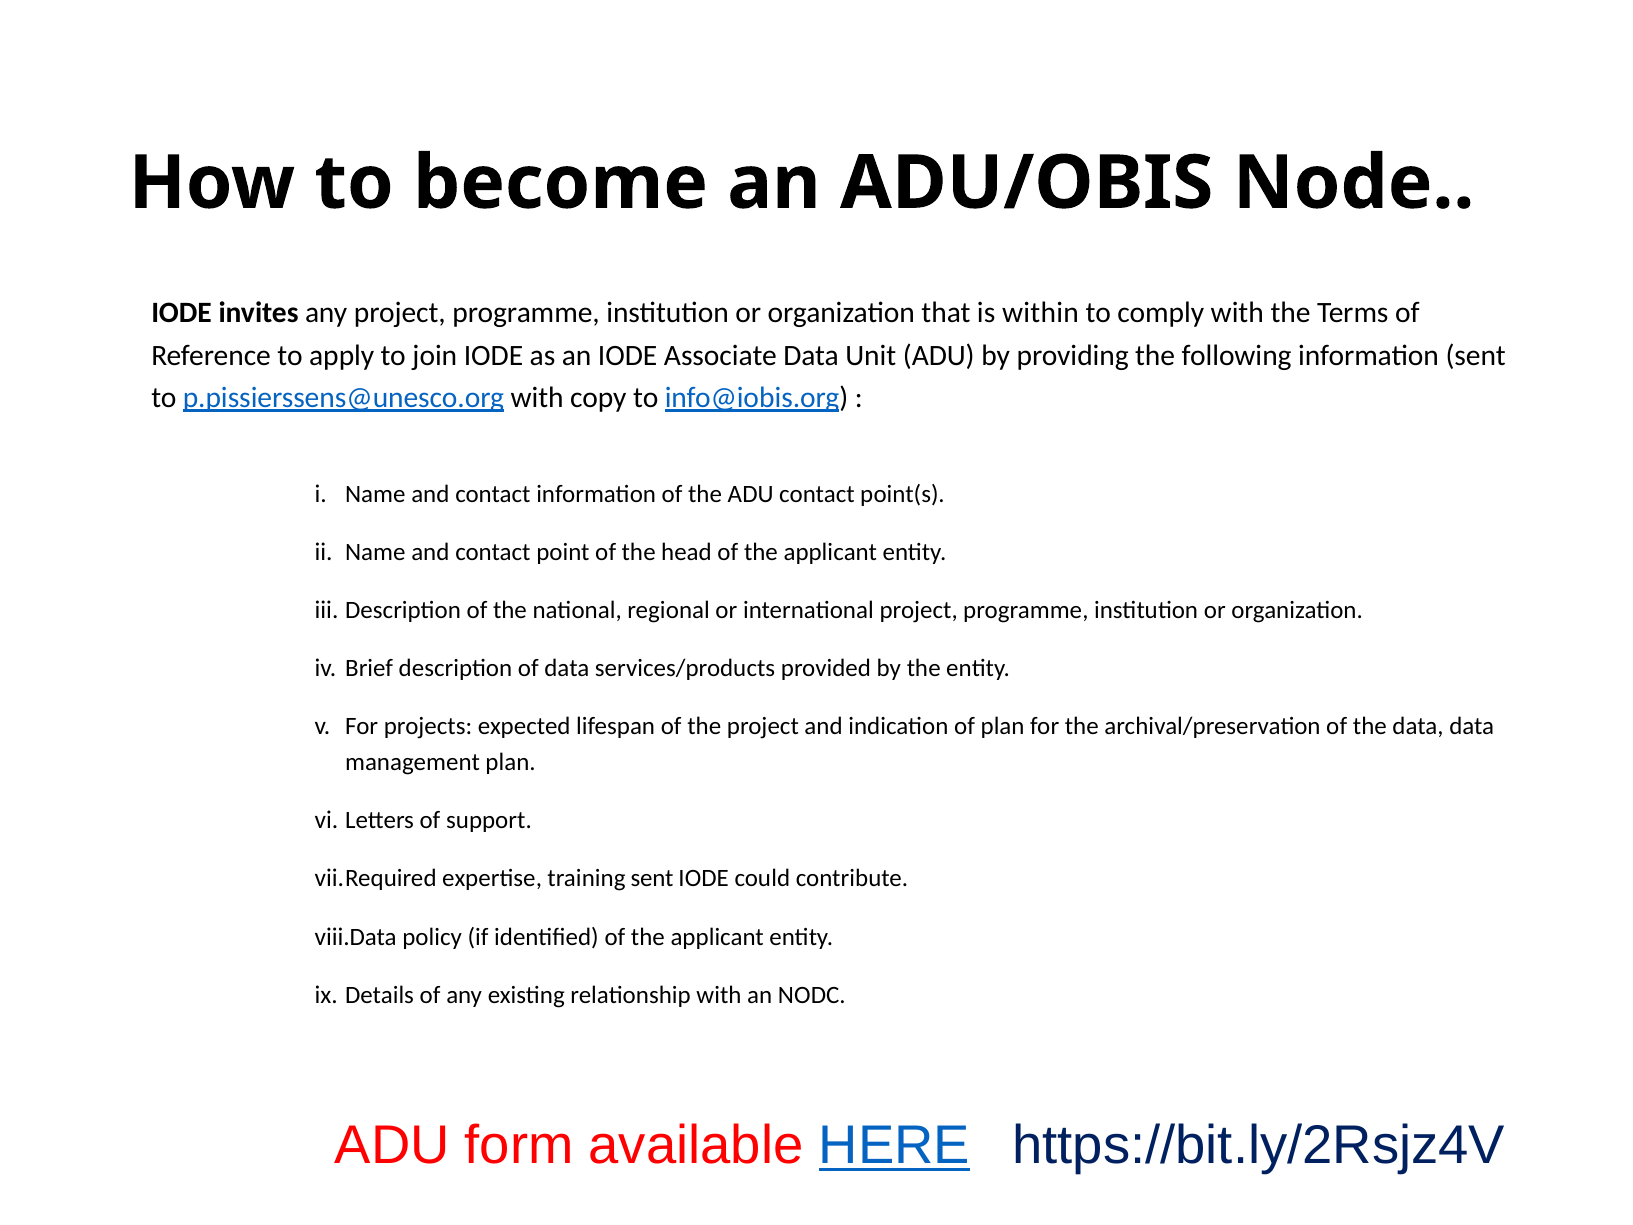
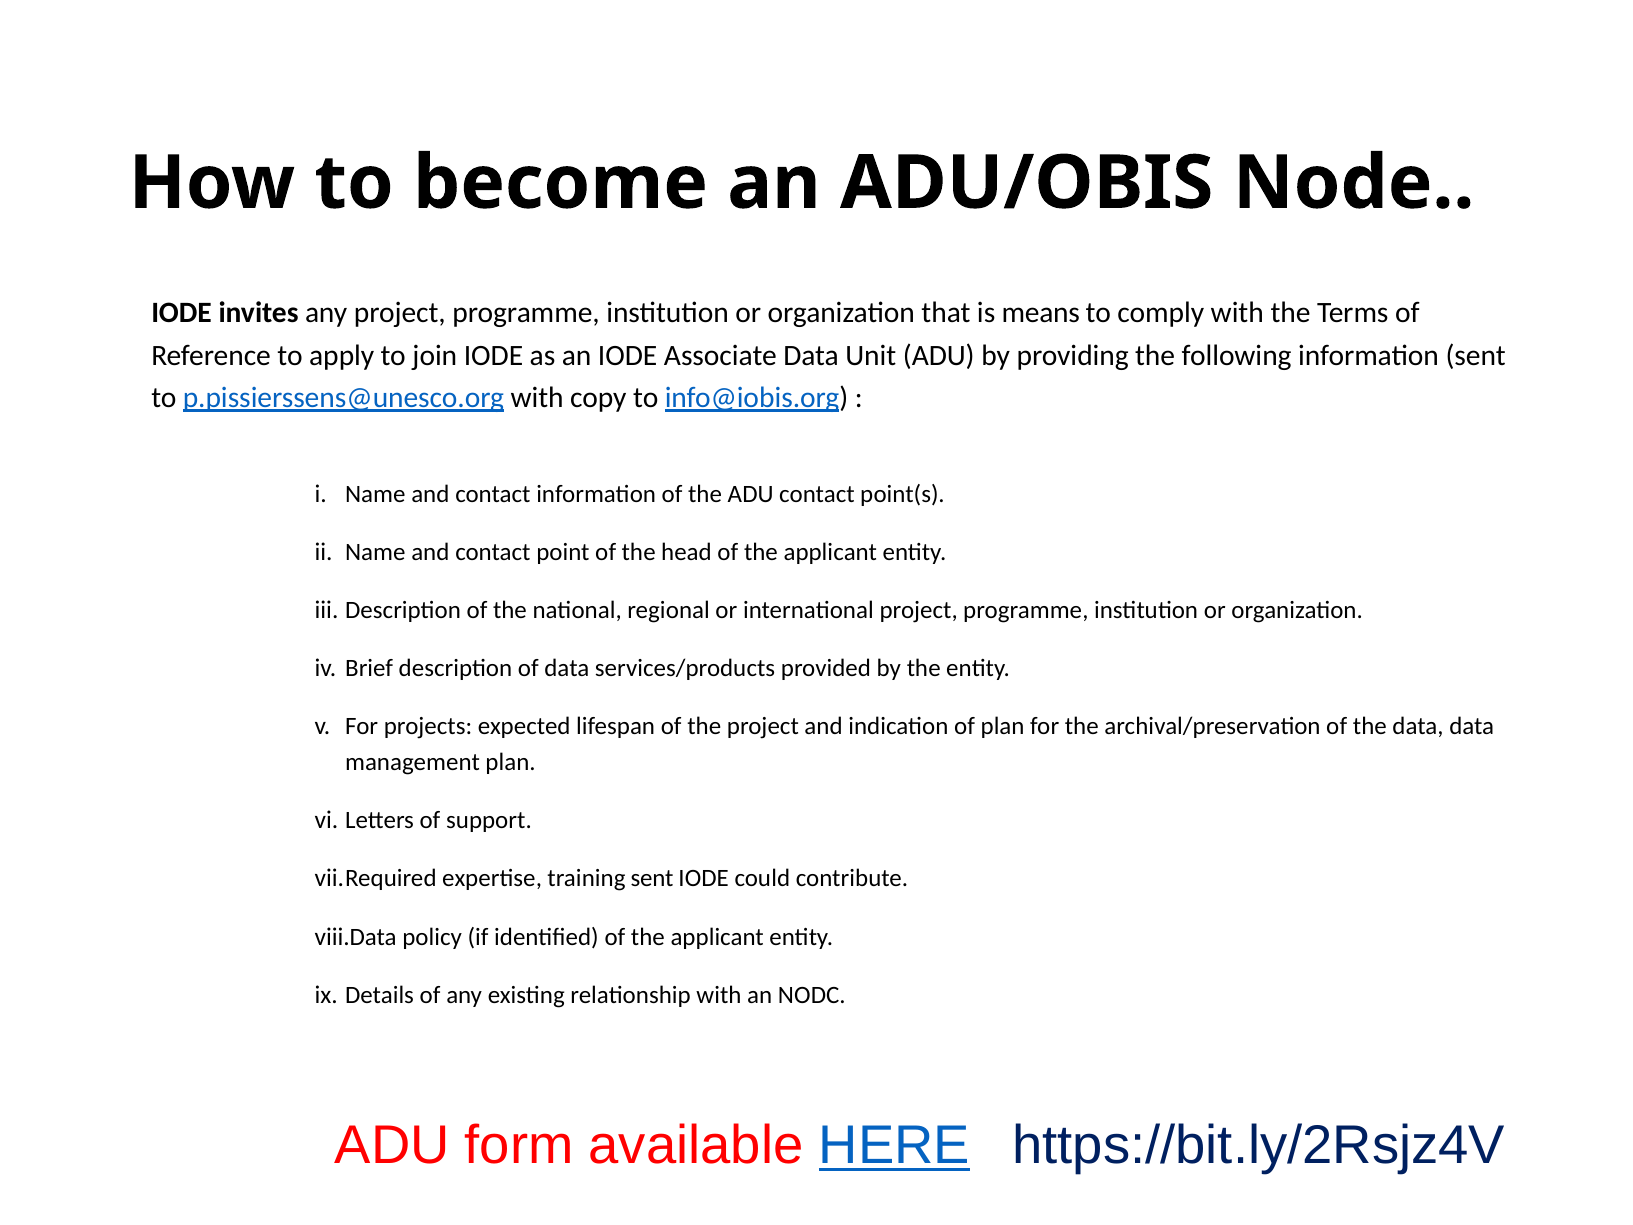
within: within -> means
